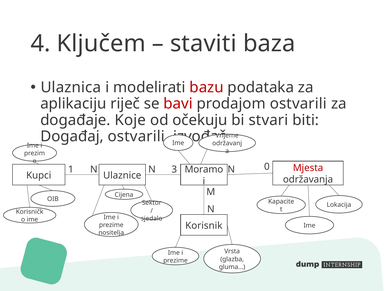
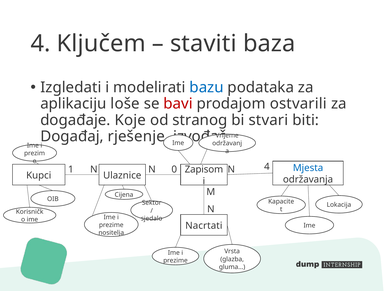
Ulaznica: Ulaznica -> Izgledati
bazu colour: red -> blue
riječ: riječ -> loše
očekuju: očekuju -> stranog
ostvarili at (138, 136): ostvarili -> rješenje
Mjesta colour: red -> blue
3: 3 -> 0
Moramo: Moramo -> Zapisom
N 0: 0 -> 4
Korisnik: Korisnik -> Nacrtati
